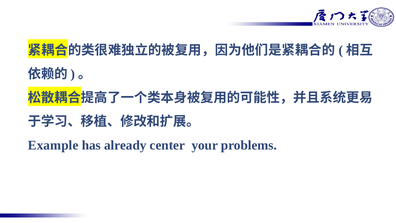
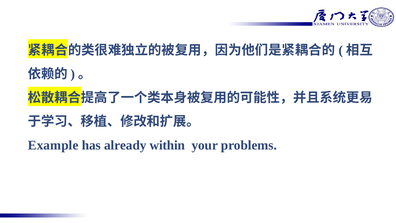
center: center -> within
